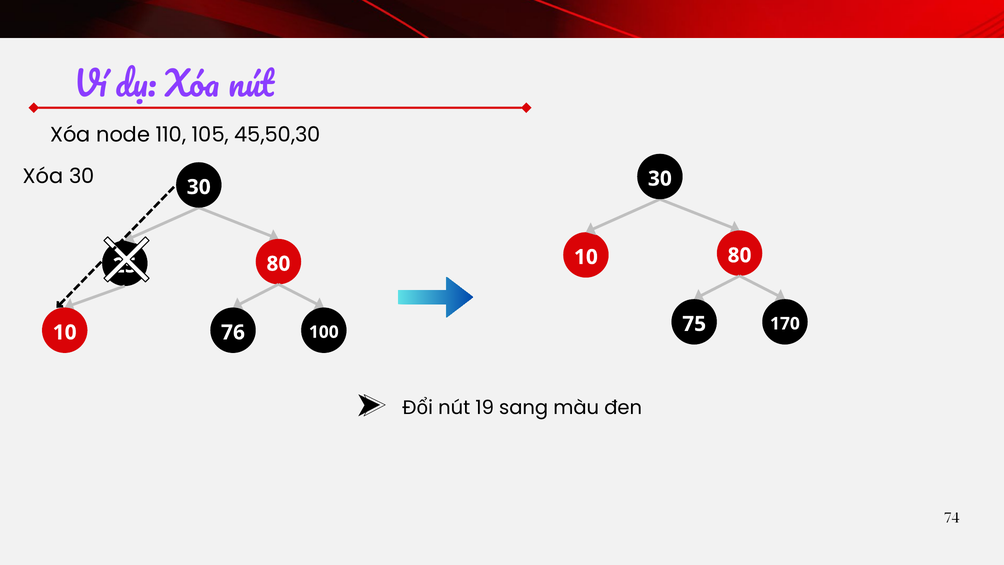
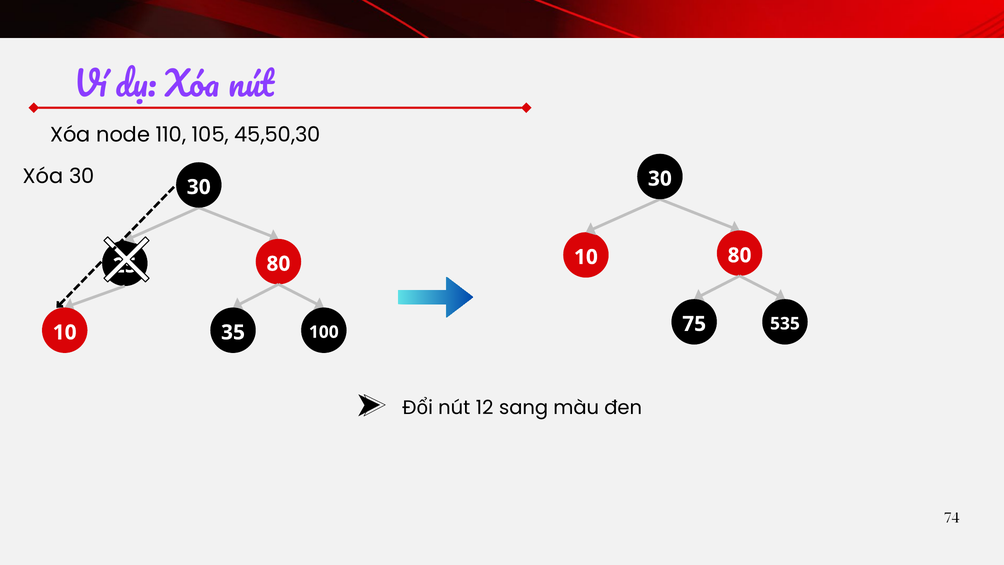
170: 170 -> 535
76: 76 -> 35
19: 19 -> 12
